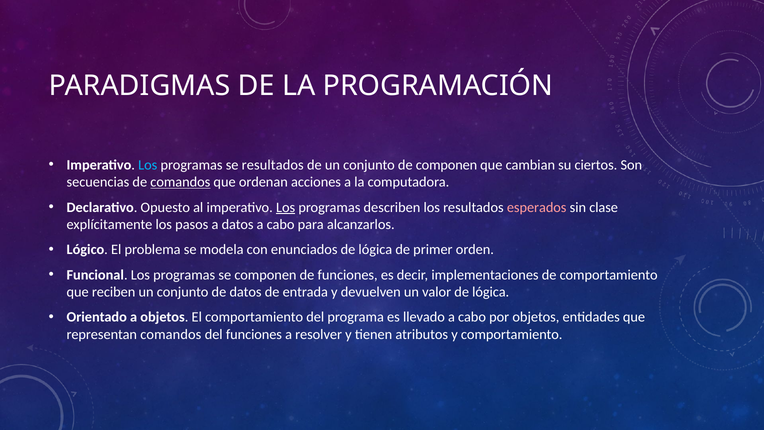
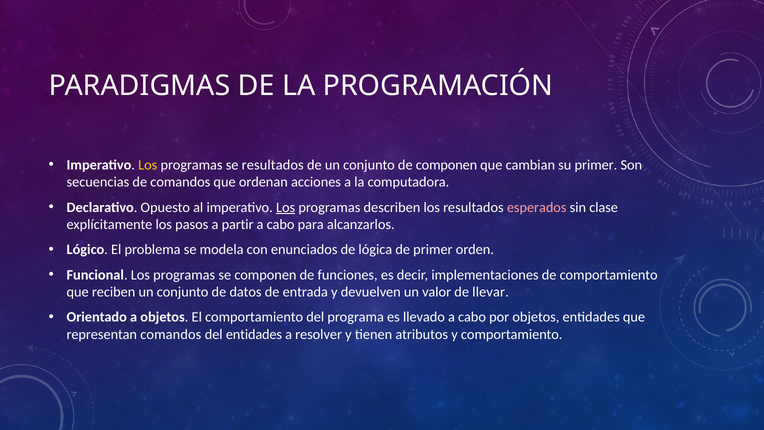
Los at (148, 165) colour: light blue -> yellow
su ciertos: ciertos -> primer
comandos at (180, 182) underline: present -> none
a datos: datos -> partir
valor de lógica: lógica -> llevar
del funciones: funciones -> entidades
